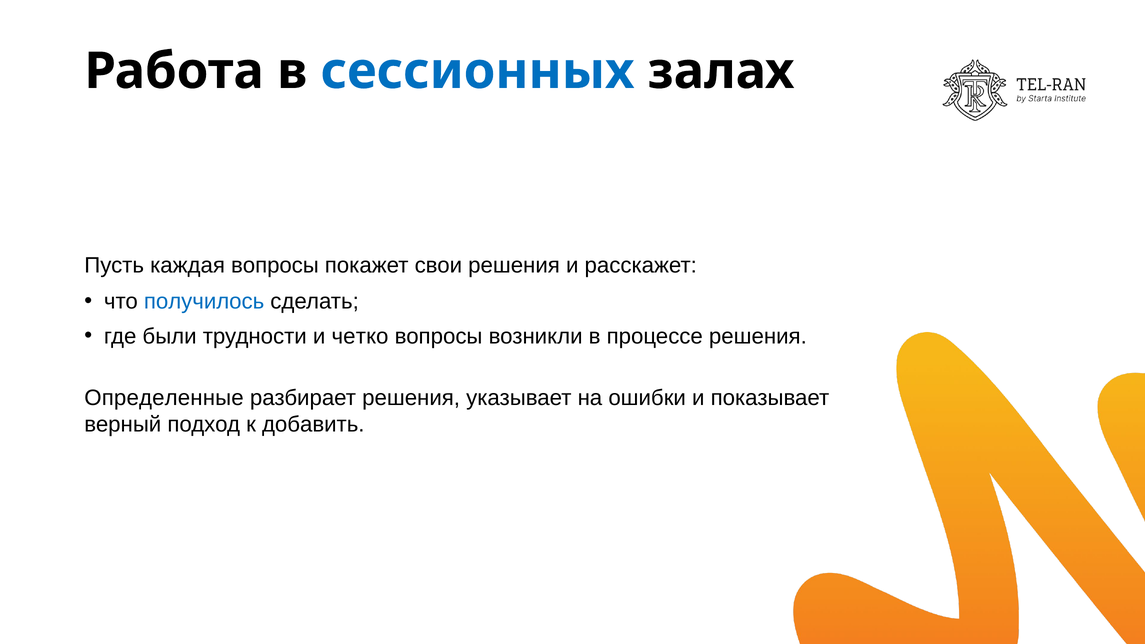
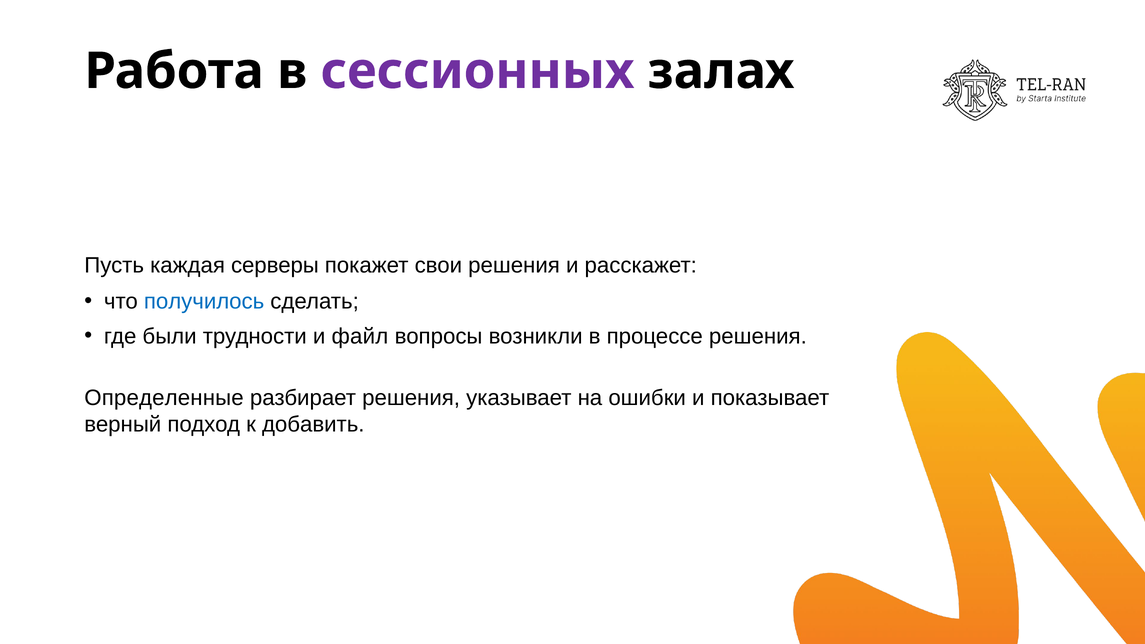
сессионных colour: blue -> purple
каждая вопросы: вопросы -> серверы
четко: четко -> файл
